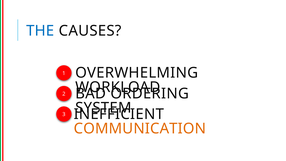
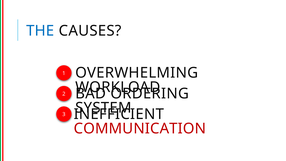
COMMUNICATION colour: orange -> red
